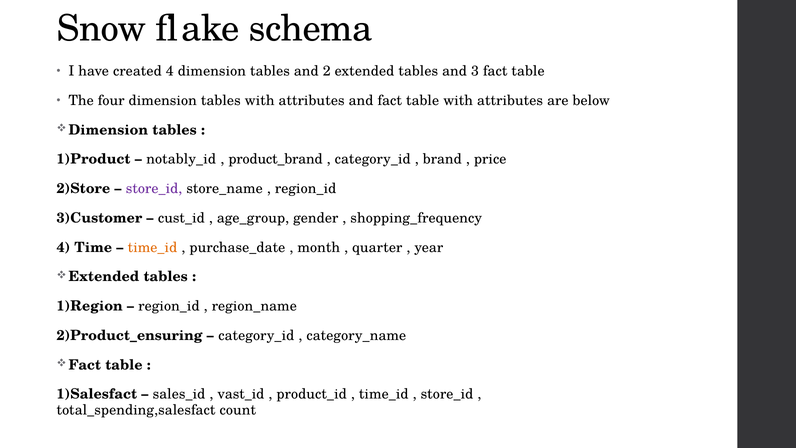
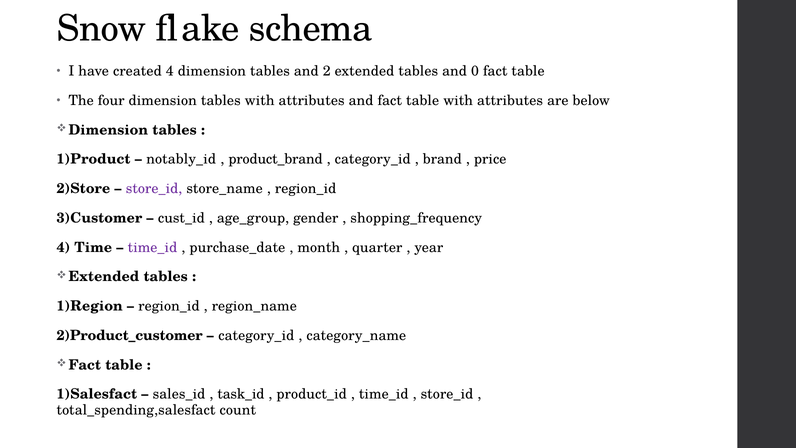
3: 3 -> 0
time_id at (152, 247) colour: orange -> purple
2)Product_ensuring: 2)Product_ensuring -> 2)Product_customer
vast_id: vast_id -> task_id
